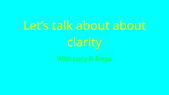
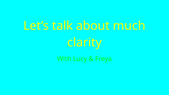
about about: about -> much
